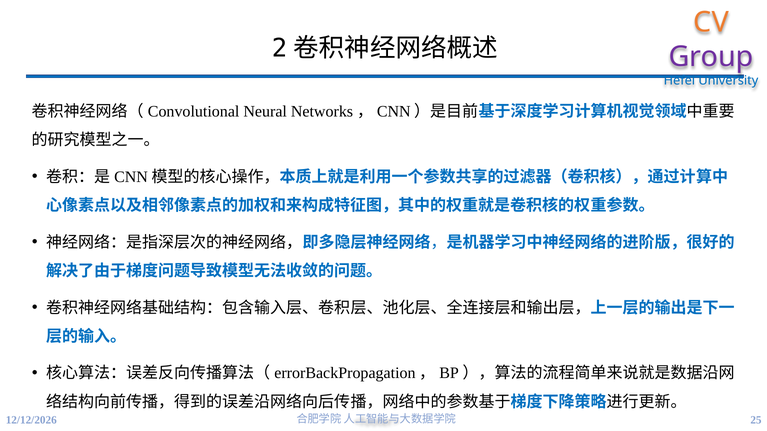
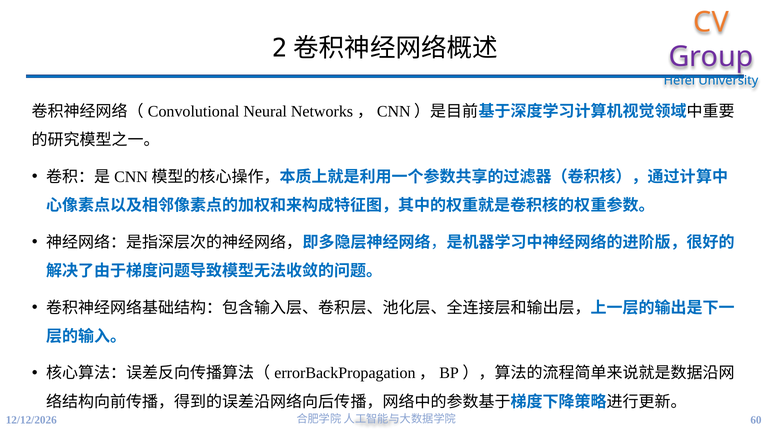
25: 25 -> 60
